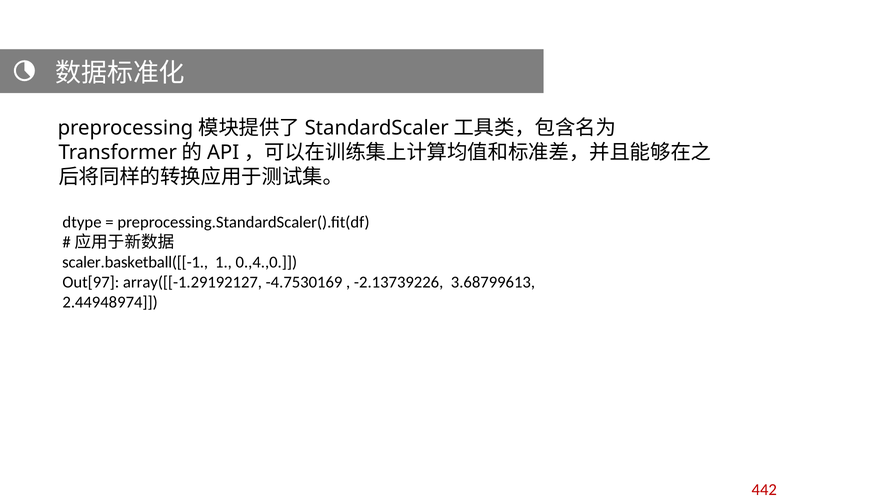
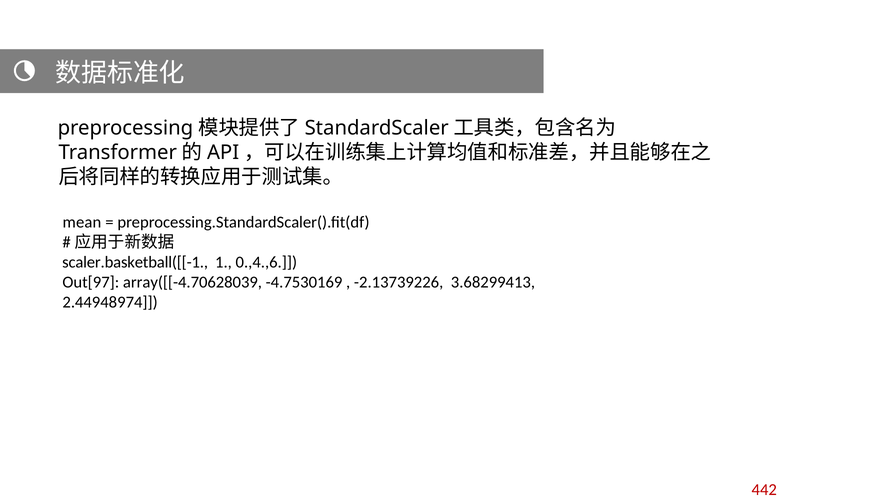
dtype: dtype -> mean
0.,4.,0: 0.,4.,0 -> 0.,4.,6
array([[-1.29192127: array([[-1.29192127 -> array([[-4.70628039
3.68799613: 3.68799613 -> 3.68299413
